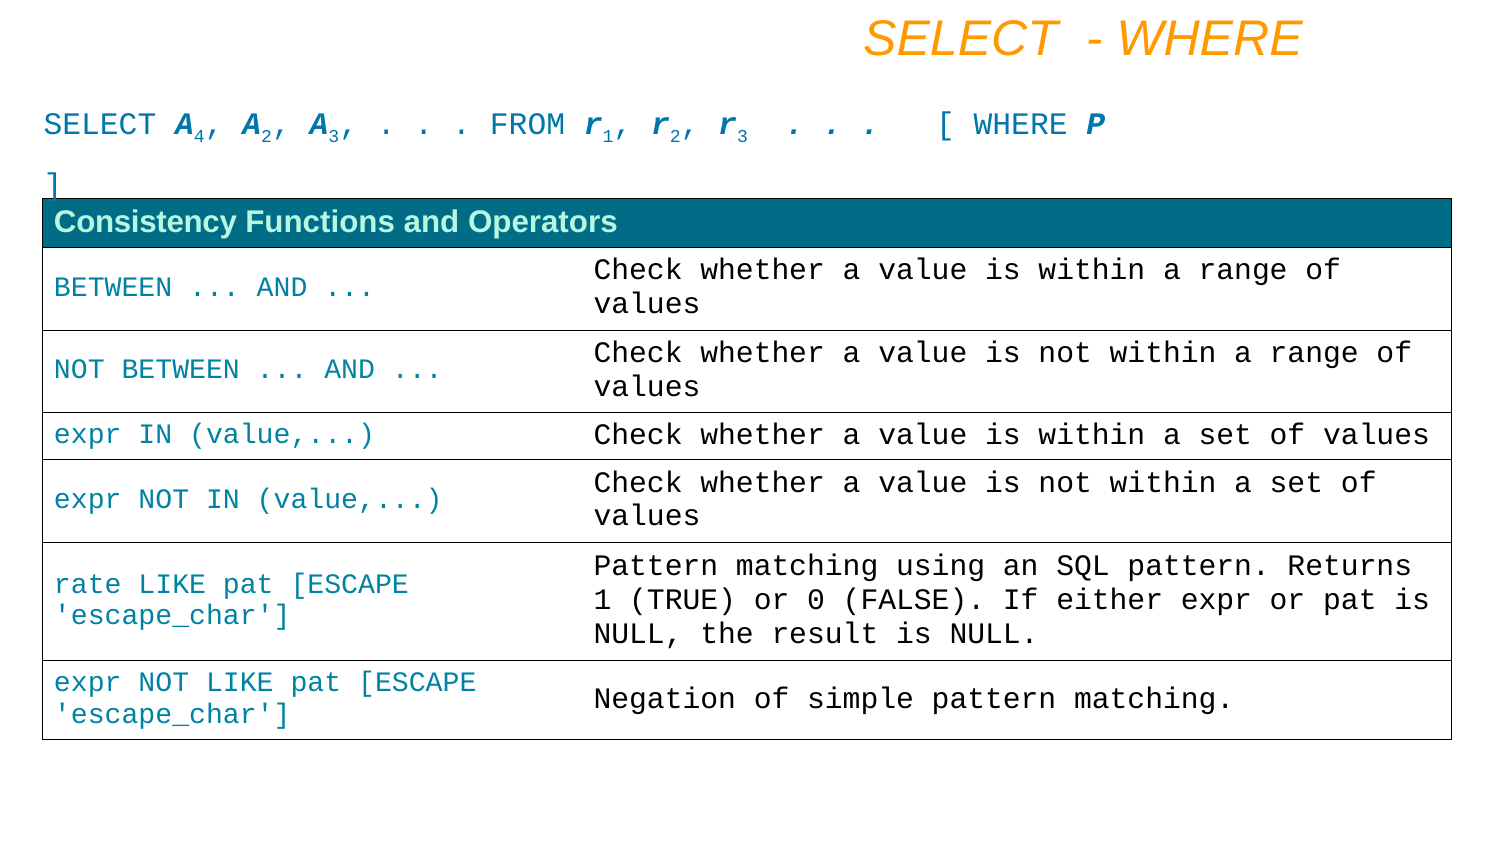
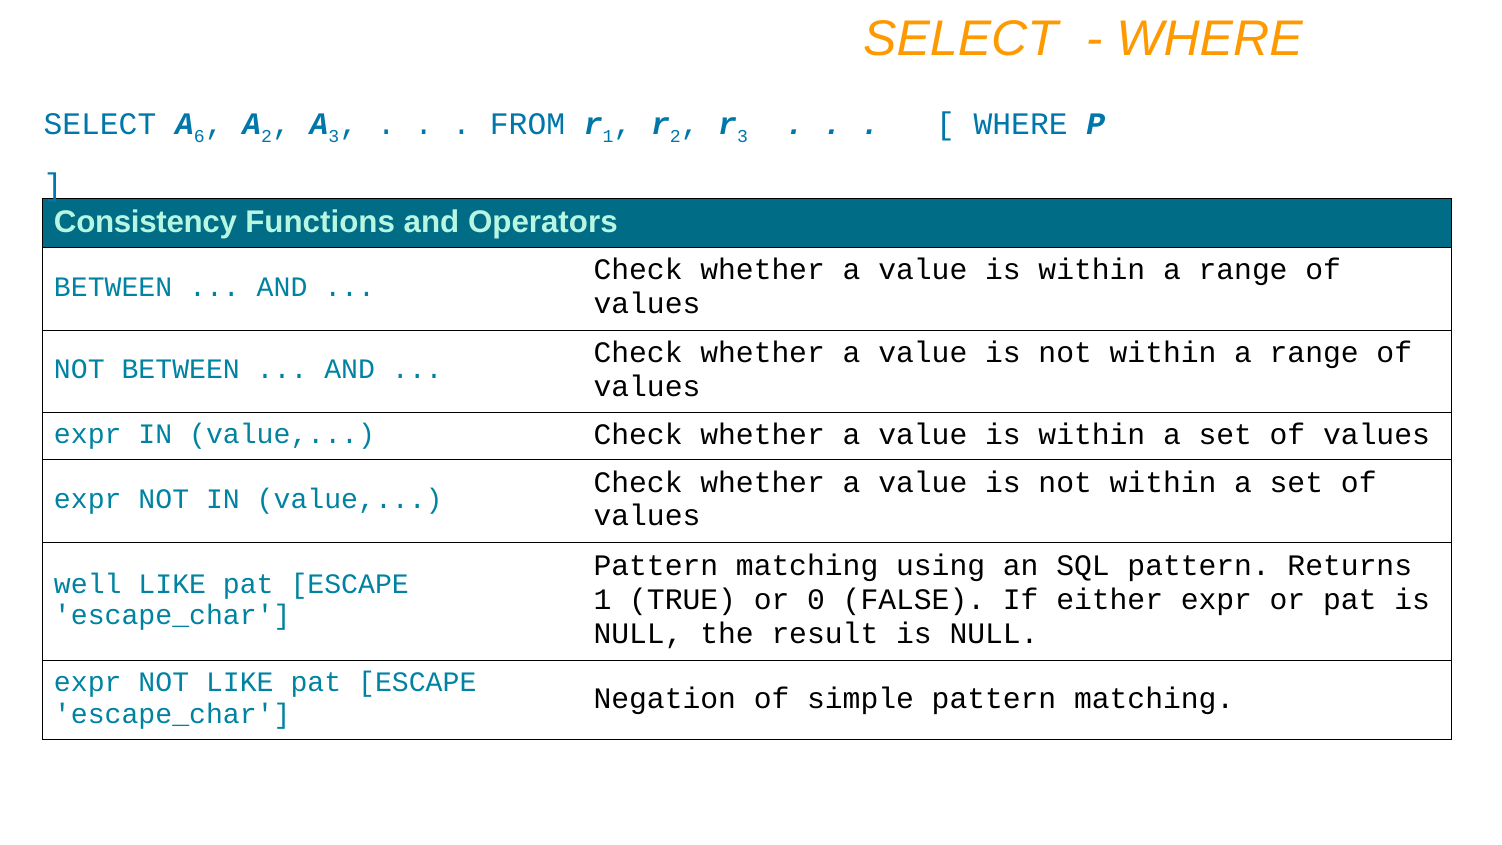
4: 4 -> 6
rate: rate -> well
